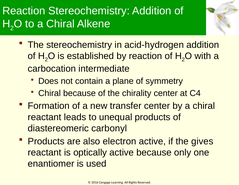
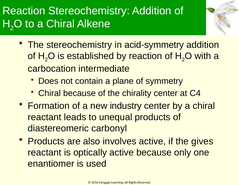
acid-hydrogen: acid-hydrogen -> acid-symmetry
transfer: transfer -> industry
electron: electron -> involves
